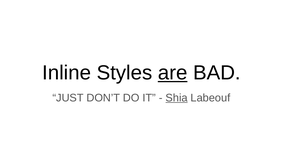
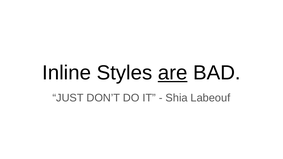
Shia underline: present -> none
